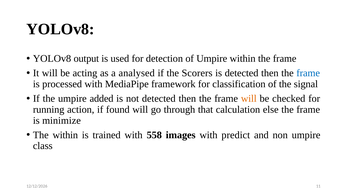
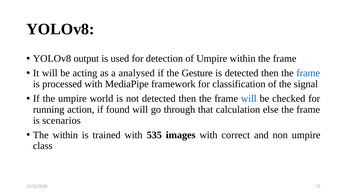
Scorers: Scorers -> Gesture
added: added -> world
will at (249, 99) colour: orange -> blue
minimize: minimize -> scenarios
558: 558 -> 535
predict: predict -> correct
